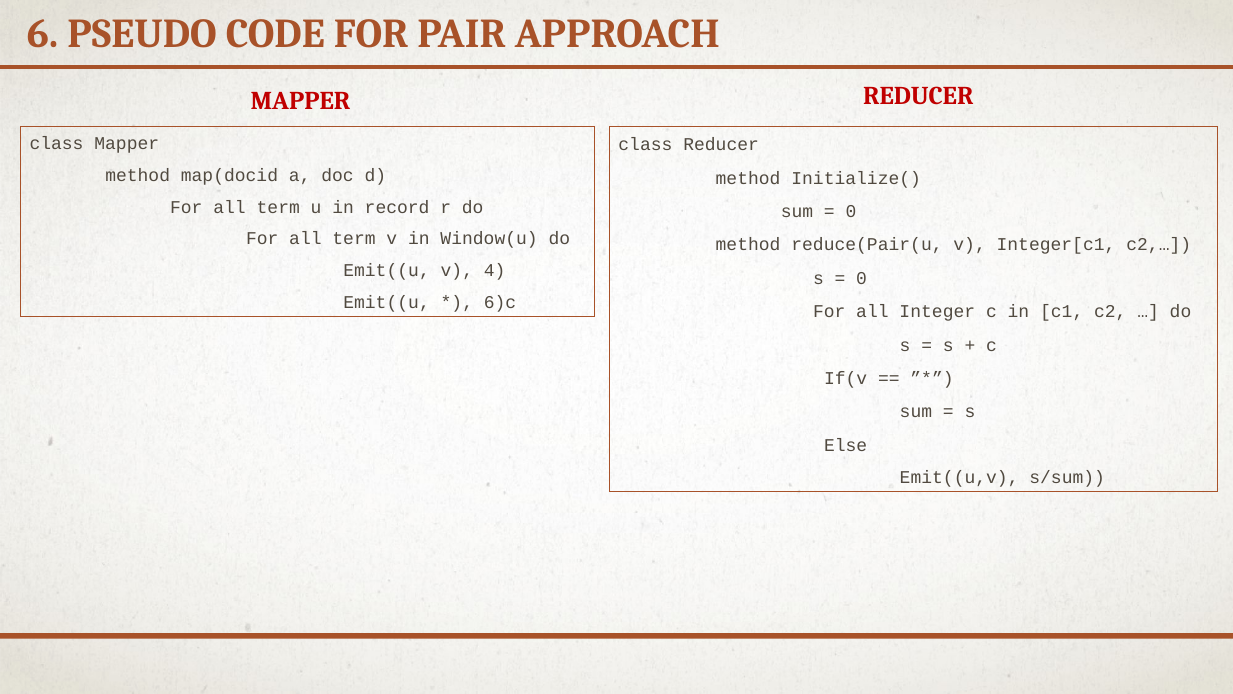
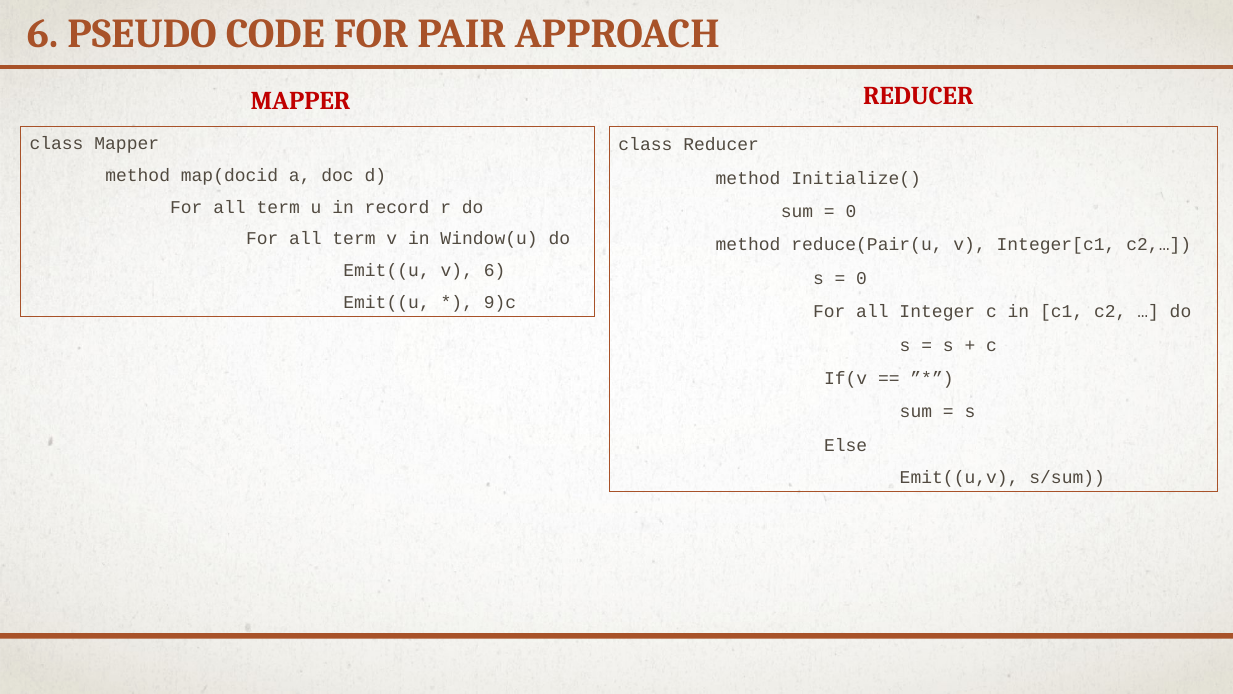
v 4: 4 -> 6
6)c: 6)c -> 9)c
